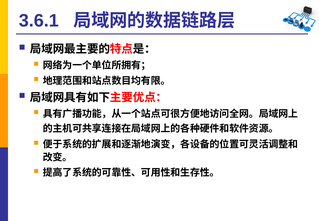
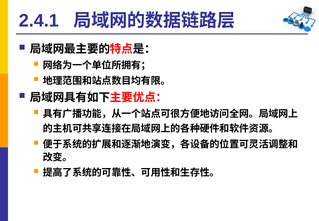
3.6.1: 3.6.1 -> 2.4.1
